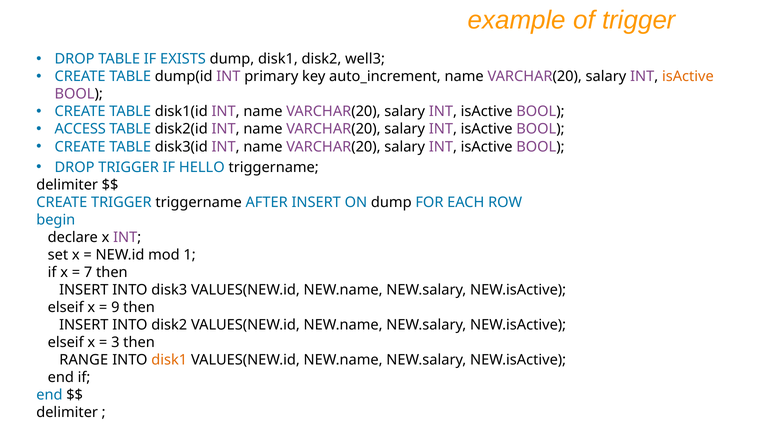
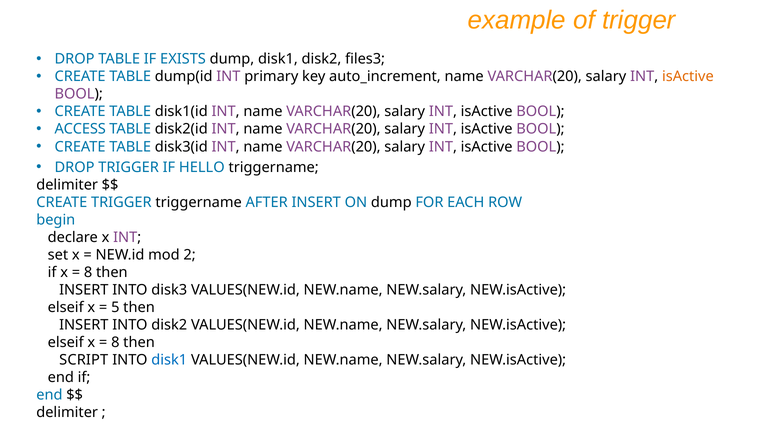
well3: well3 -> files3
1: 1 -> 2
7 at (88, 273): 7 -> 8
9: 9 -> 5
3 at (115, 343): 3 -> 8
RANGE: RANGE -> SCRIPT
disk1 at (169, 360) colour: orange -> blue
